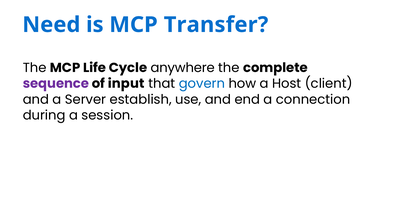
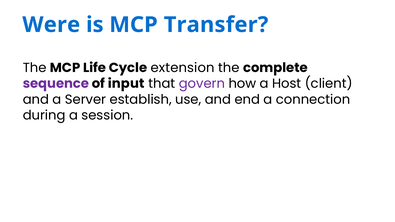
Need: Need -> Were
anywhere: anywhere -> extension
govern colour: blue -> purple
